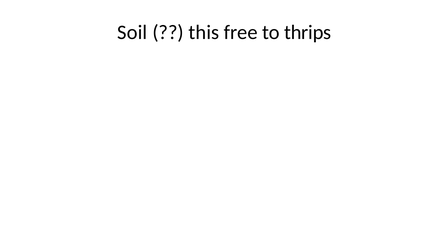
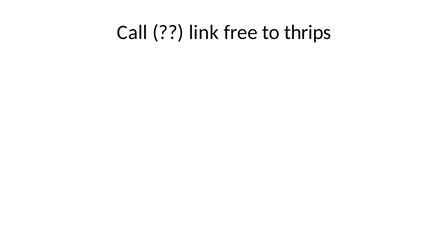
Soil: Soil -> Call
this: this -> link
